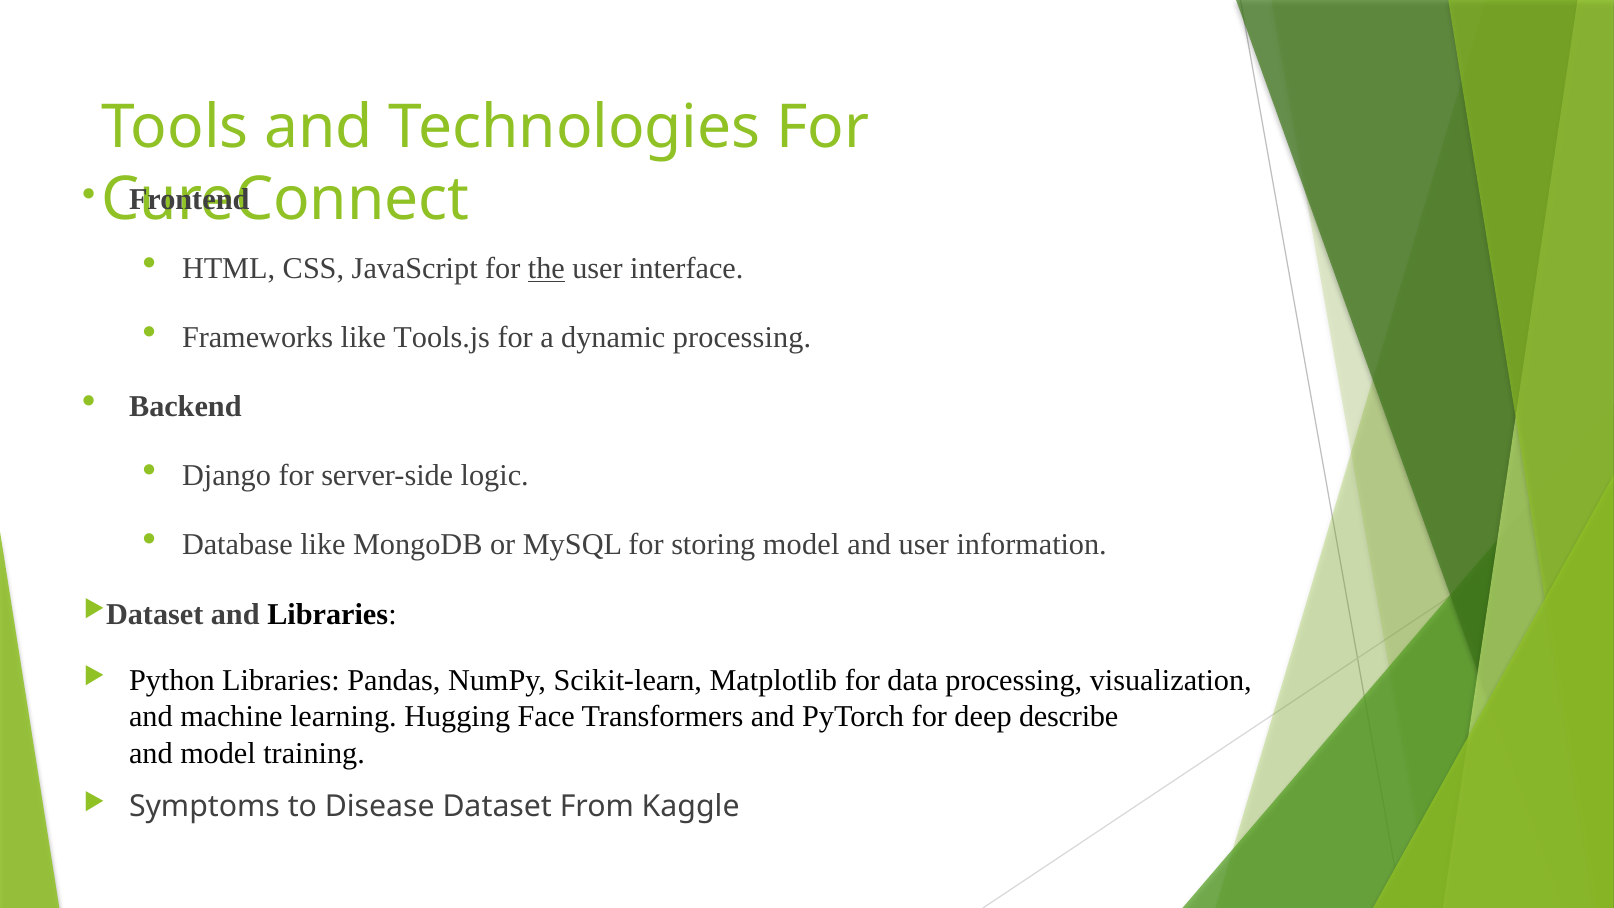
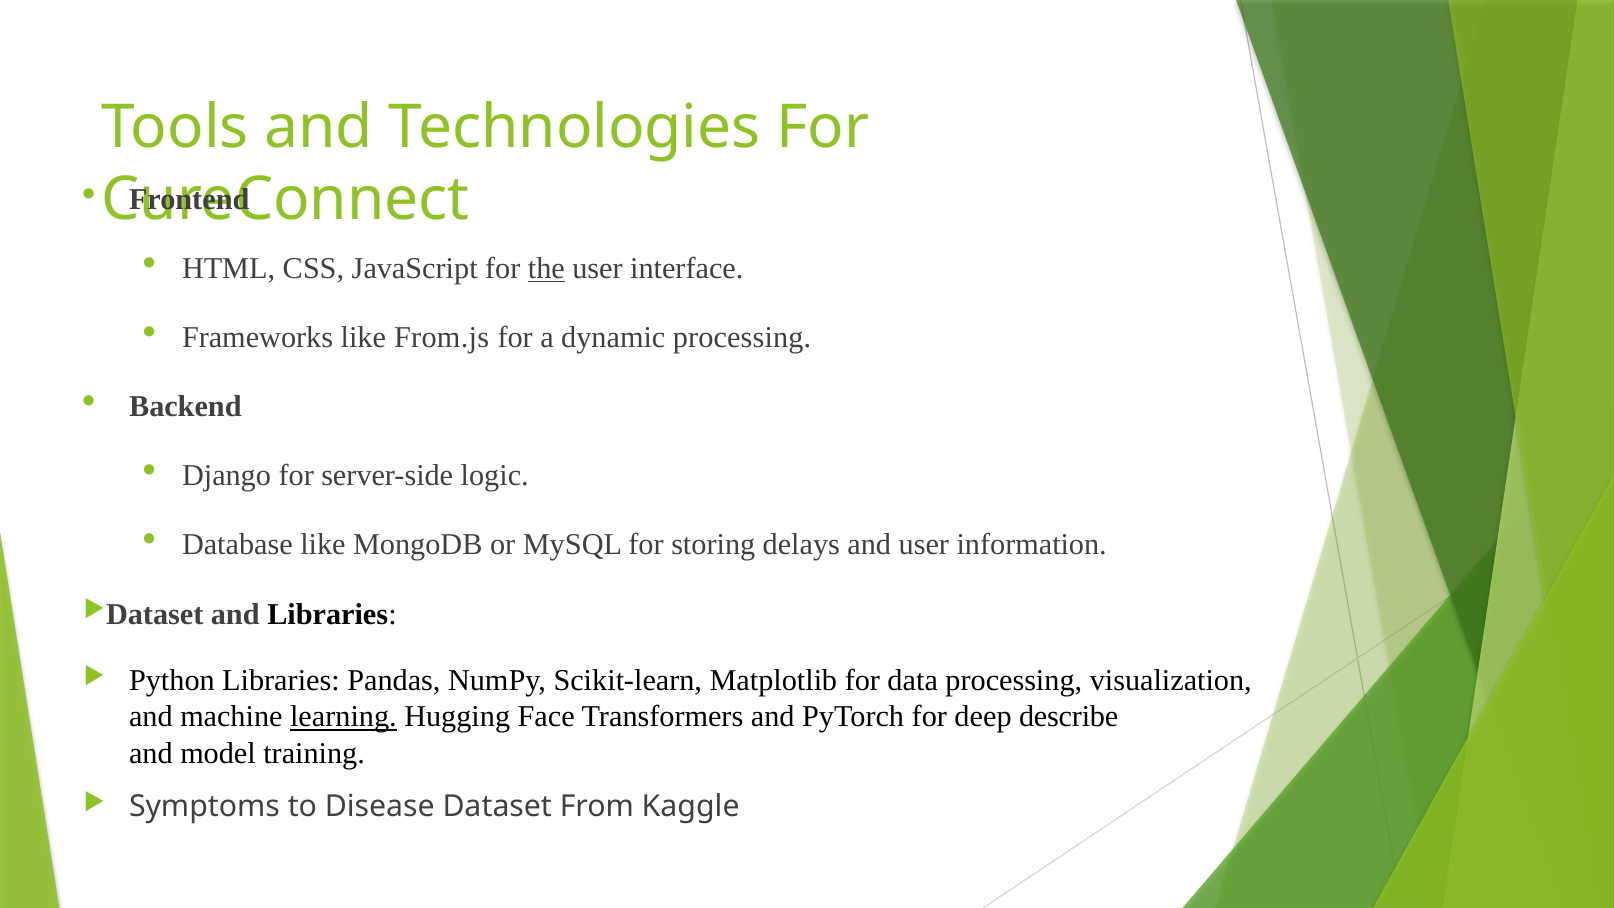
Tools.js: Tools.js -> From.js
storing model: model -> delays
learning underline: none -> present
